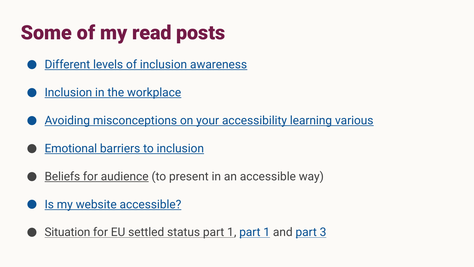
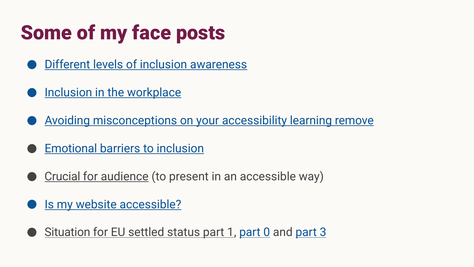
read: read -> face
various: various -> remove
Beliefs: Beliefs -> Crucial
1 part 1: 1 -> 0
